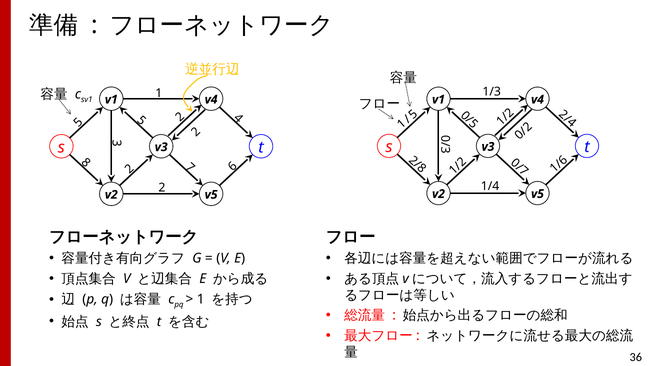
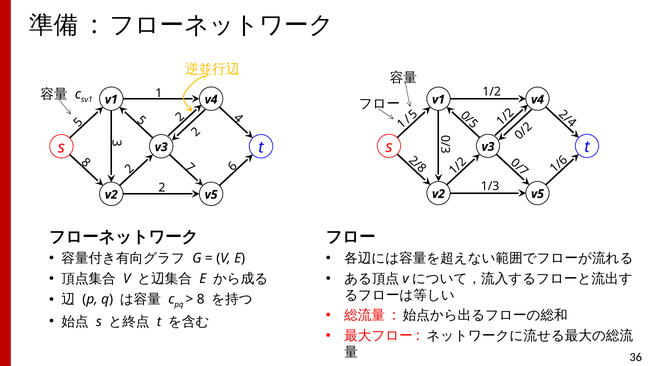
1/3: 1/3 -> 1/2
1/4: 1/4 -> 1/3
1 at (201, 299): 1 -> 8
